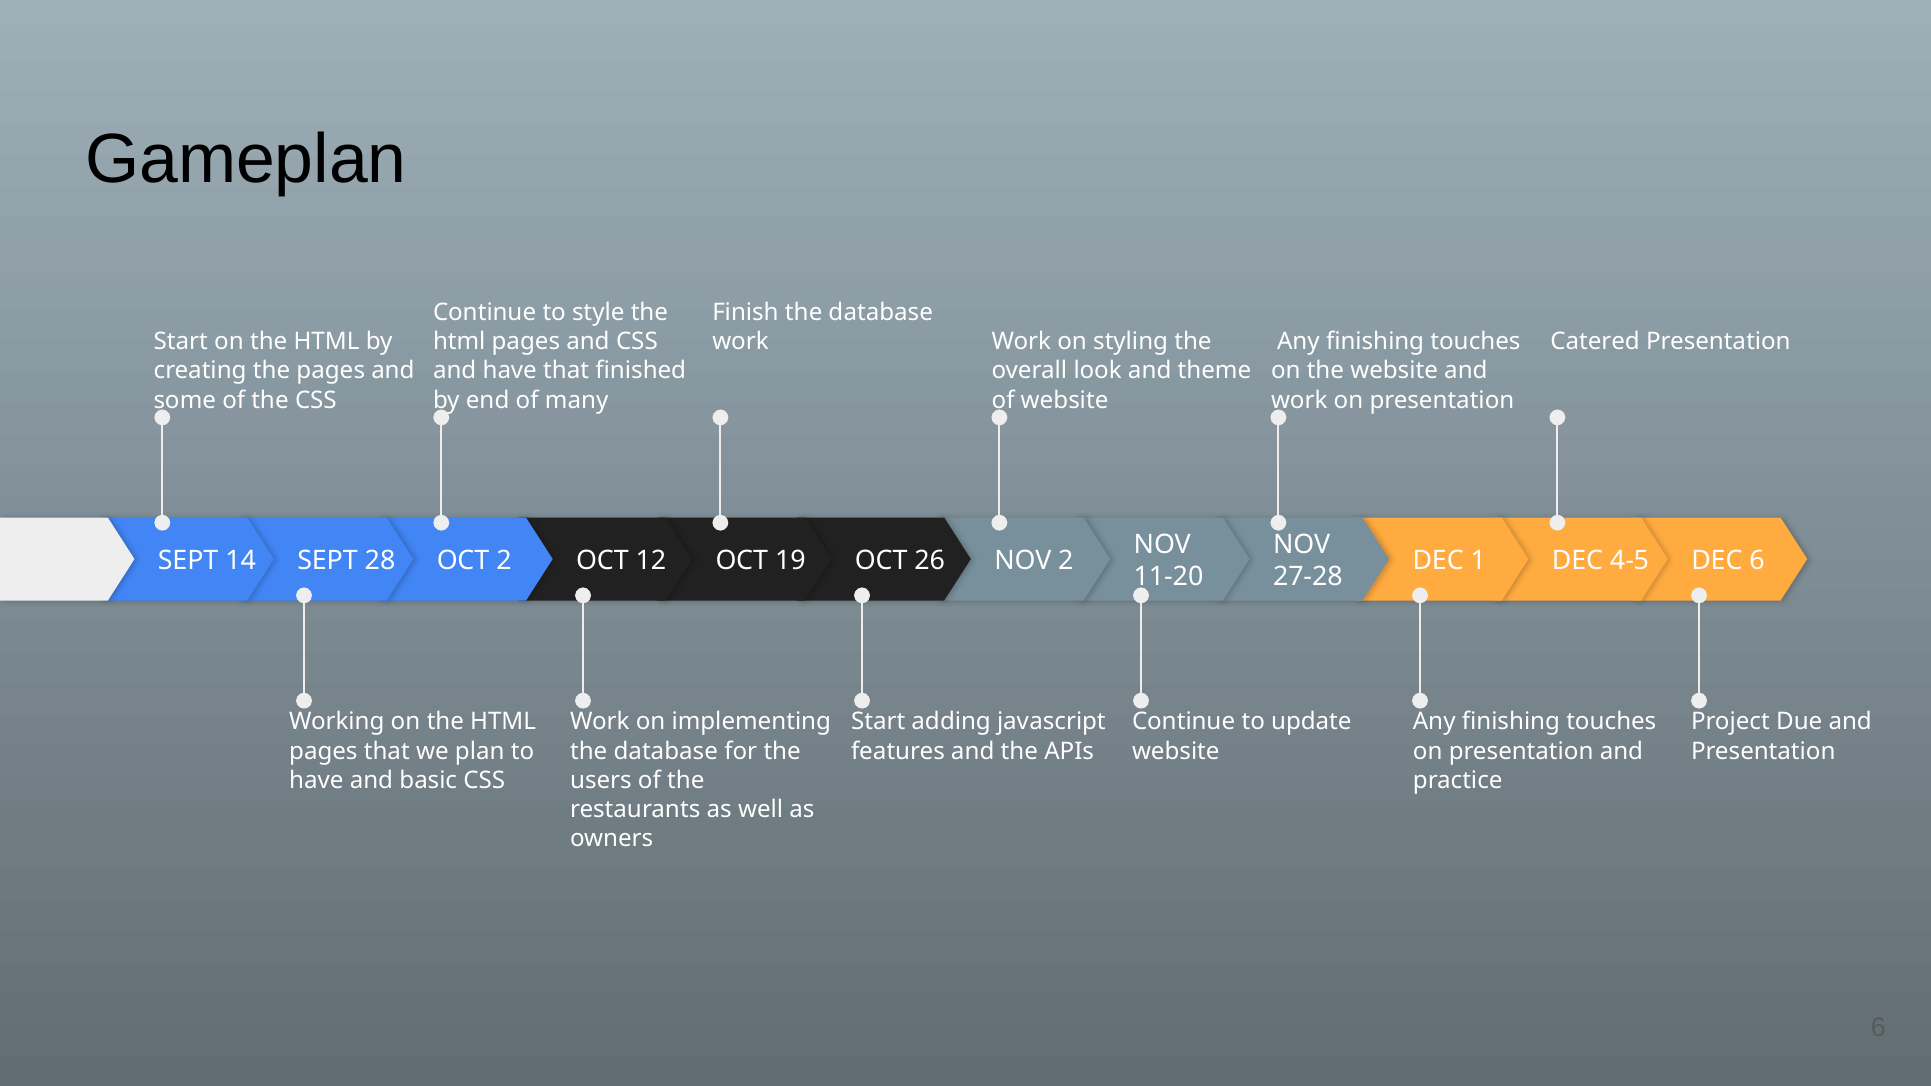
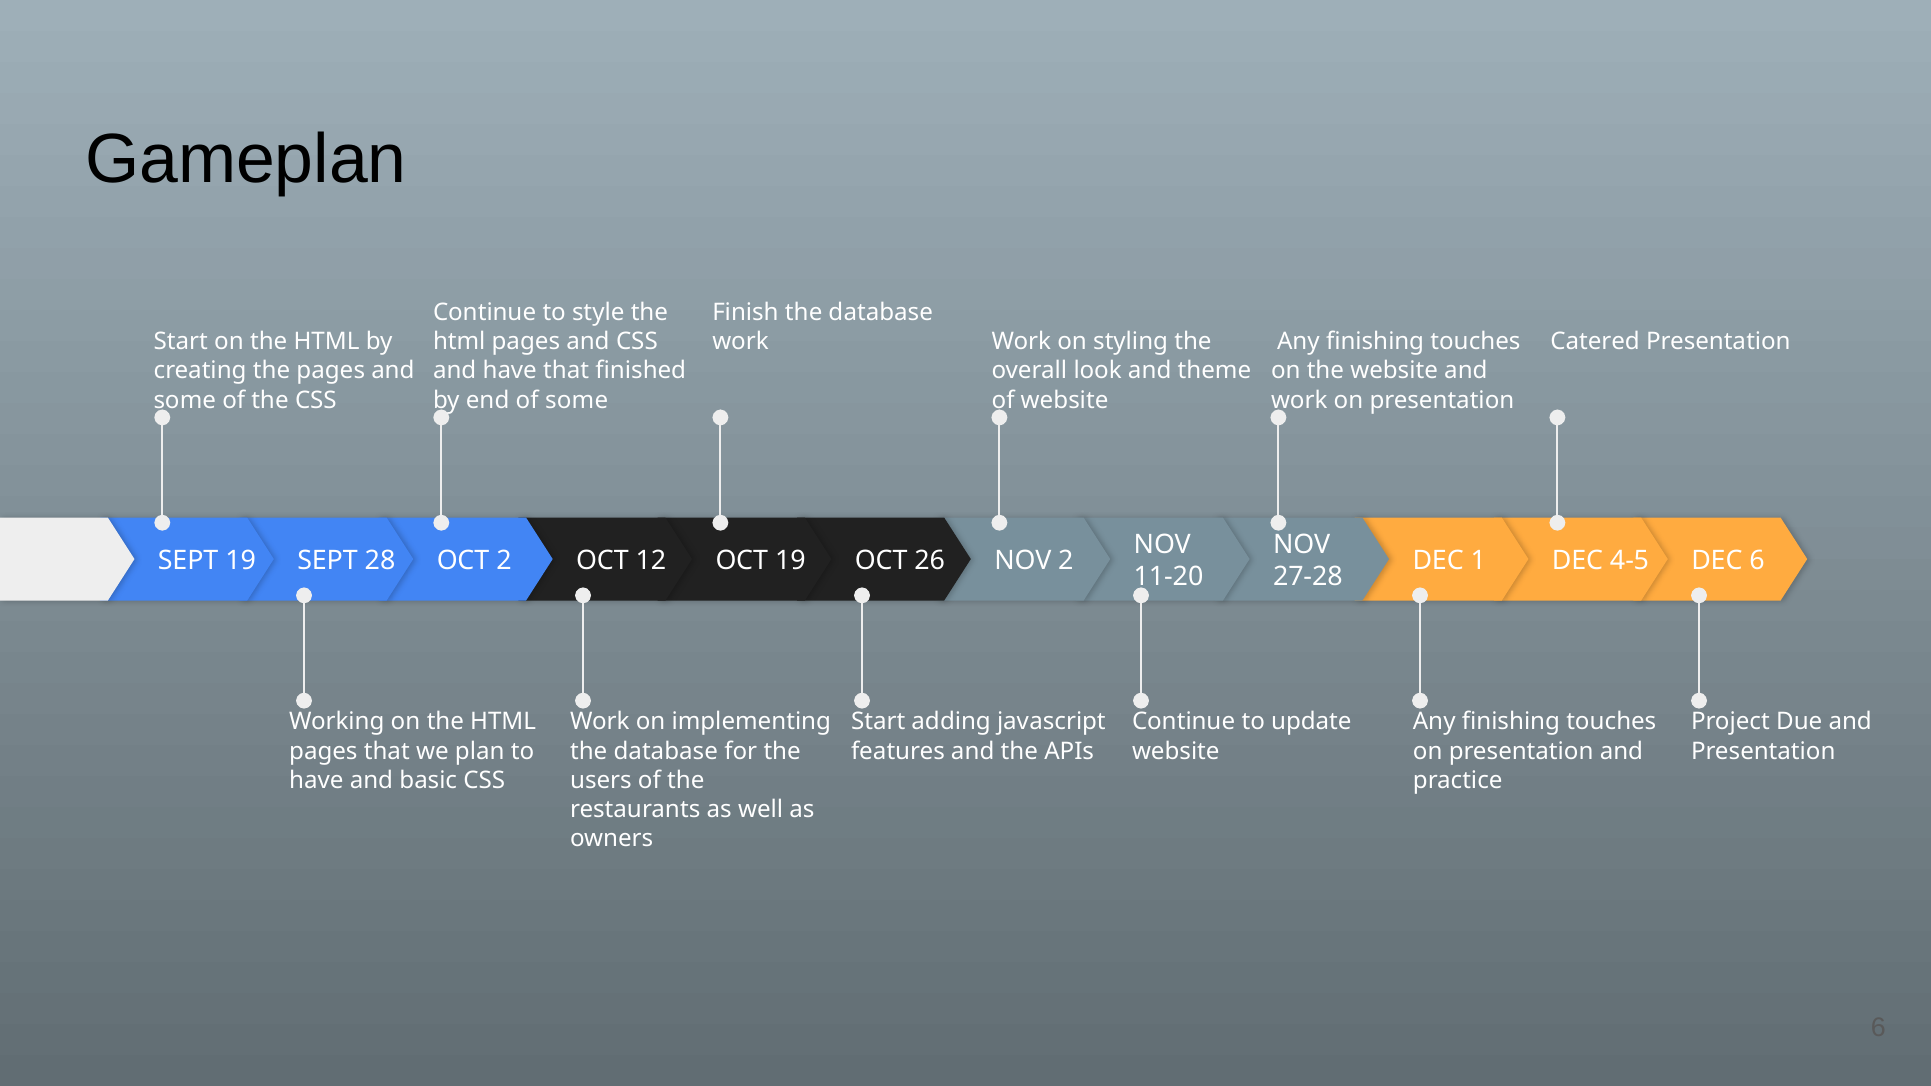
of many: many -> some
SEPT 14: 14 -> 19
